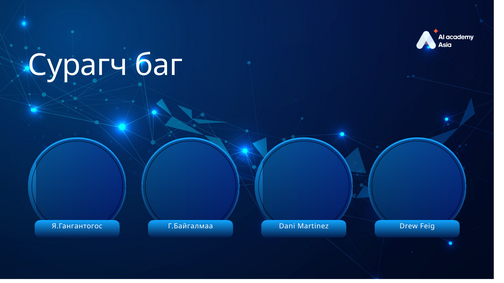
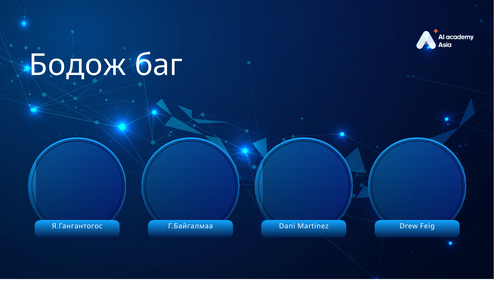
Сурагч: Сурагч -> Бодож
